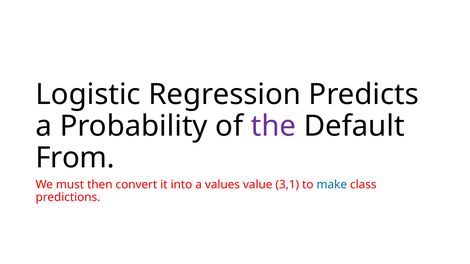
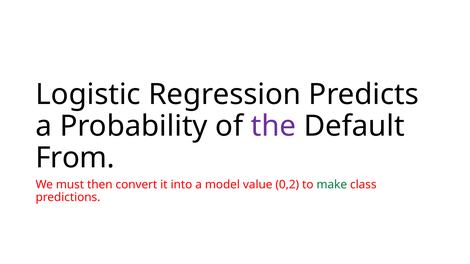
values: values -> model
3,1: 3,1 -> 0,2
make colour: blue -> green
